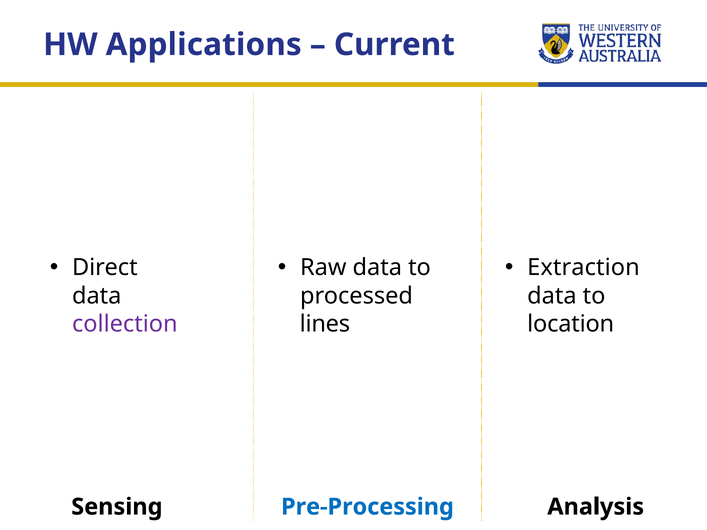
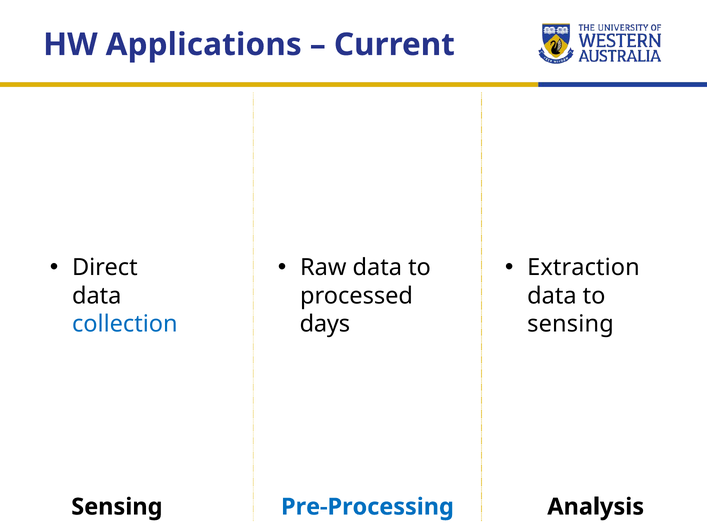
collection colour: purple -> blue
lines: lines -> days
location at (571, 324): location -> sensing
